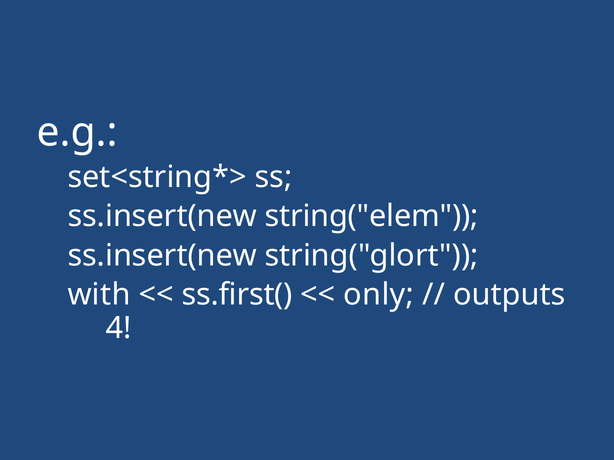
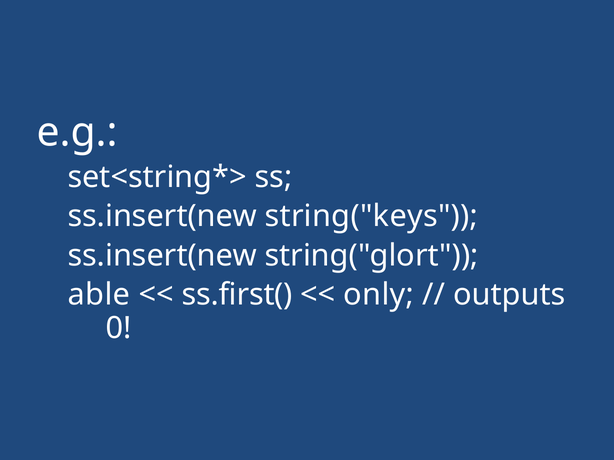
string("elem: string("elem -> string("keys
with: with -> able
4: 4 -> 0
